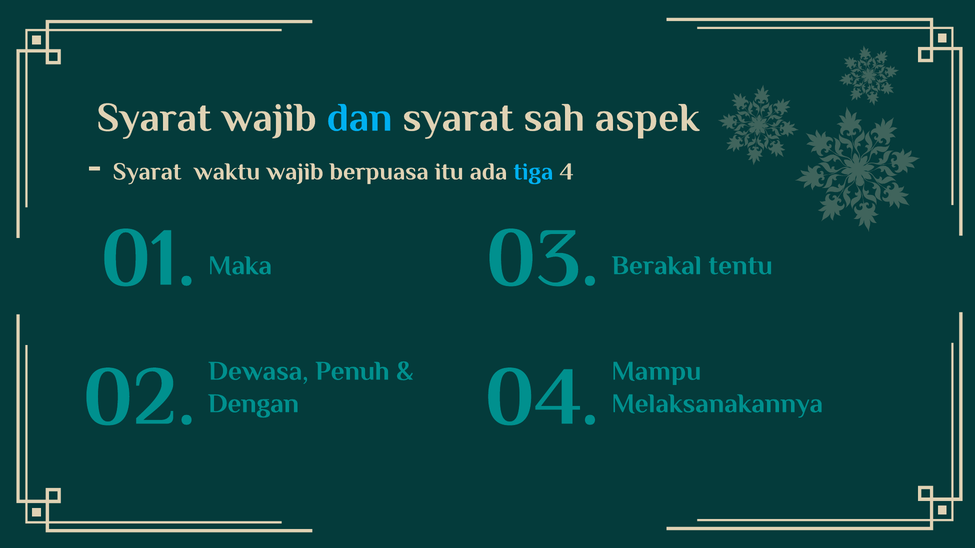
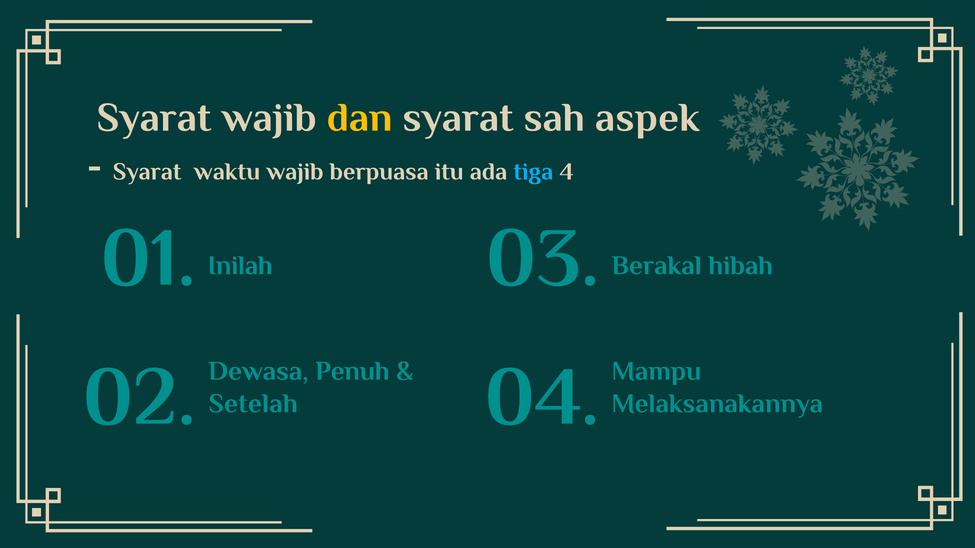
dan colour: light blue -> yellow
Maka: Maka -> Inilah
tentu: tentu -> hibah
Dengan: Dengan -> Setelah
